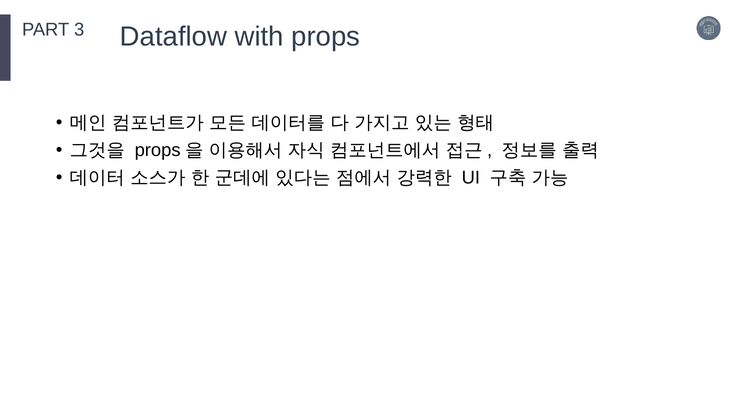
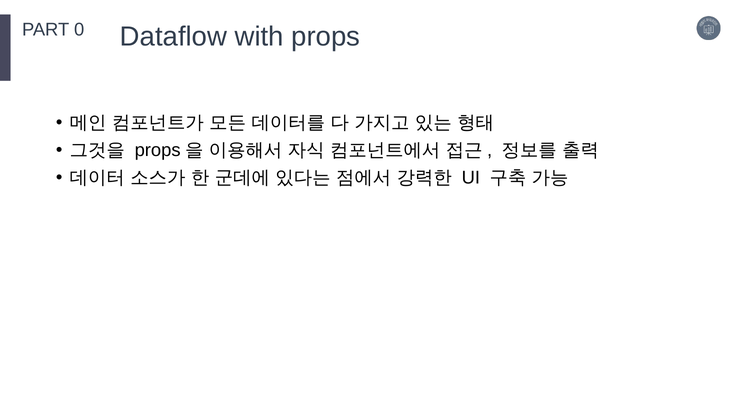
3: 3 -> 0
